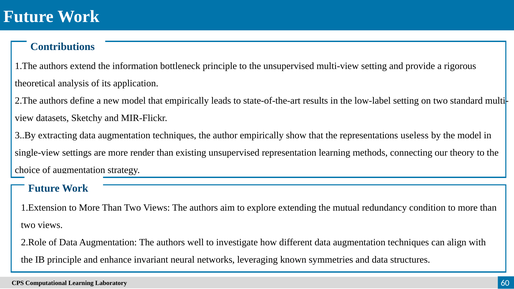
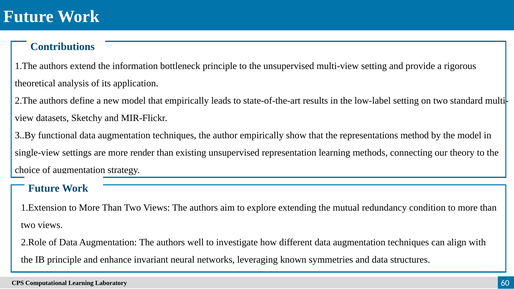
extracting: extracting -> functional
useless: useless -> method
